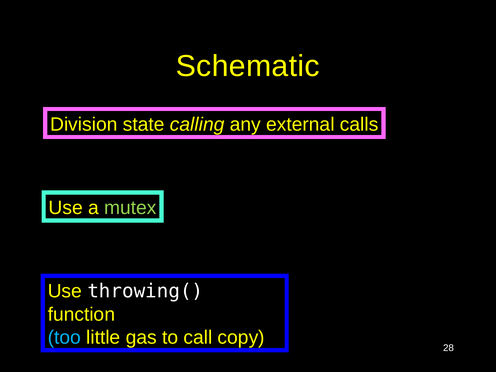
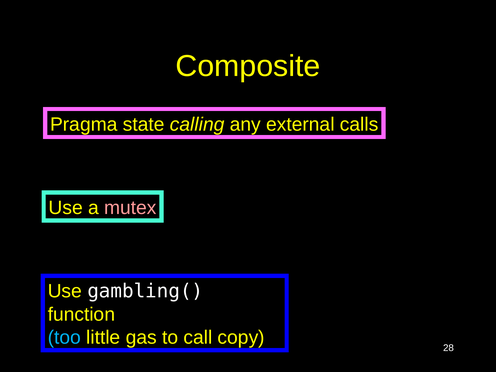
Schematic: Schematic -> Composite
Division: Division -> Pragma
mutex colour: light green -> pink
throwing(: throwing( -> gambling(
